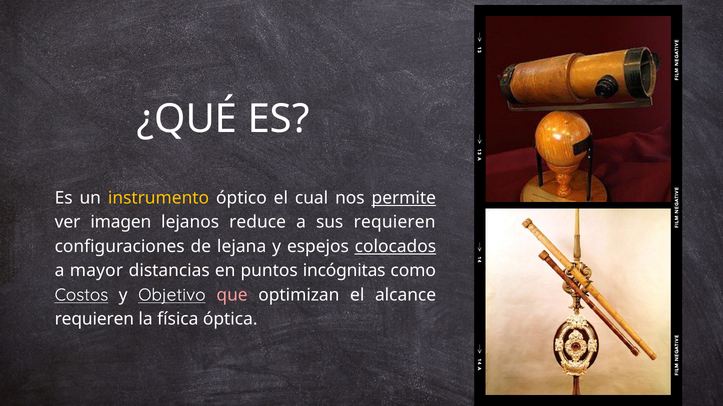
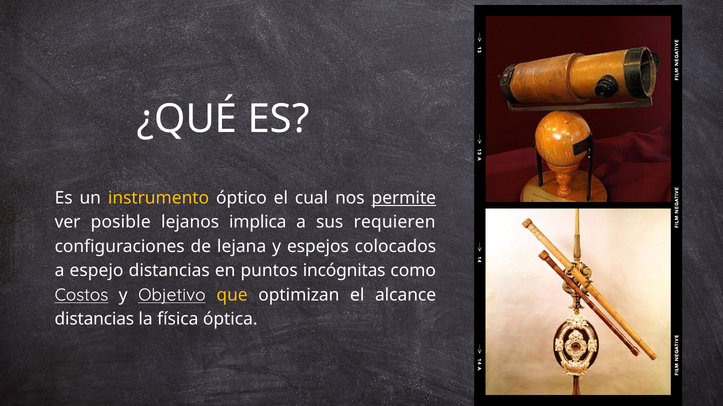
imagen: imagen -> posible
reduce: reduce -> implica
colocados underline: present -> none
mayor: mayor -> espejo
que colour: pink -> yellow
requieren at (94, 320): requieren -> distancias
